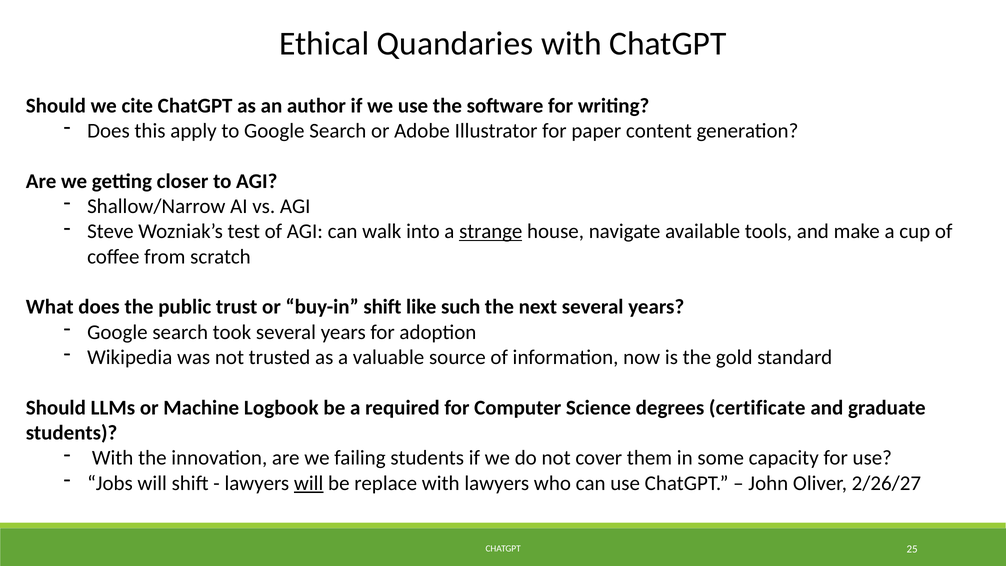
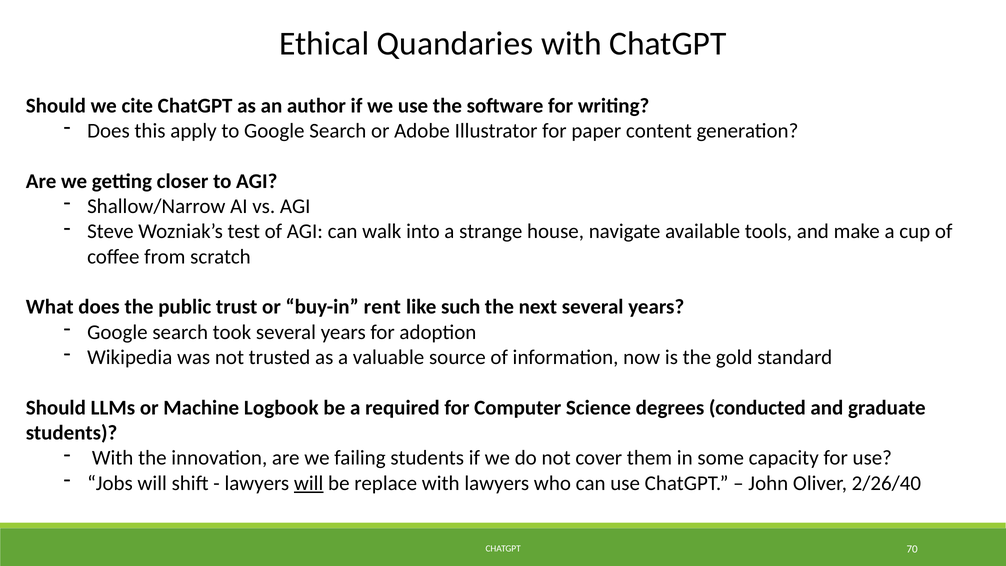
strange underline: present -> none
buy-in shift: shift -> rent
certificate: certificate -> conducted
2/26/27: 2/26/27 -> 2/26/40
25: 25 -> 70
